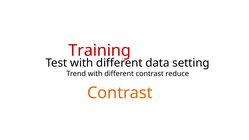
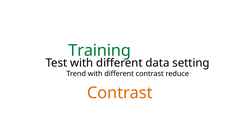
Training colour: red -> green
